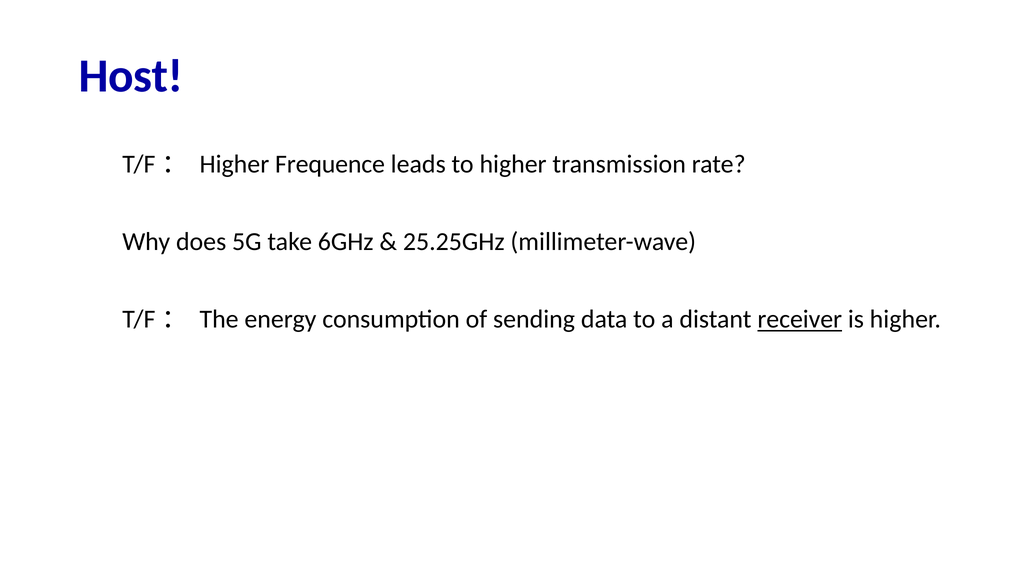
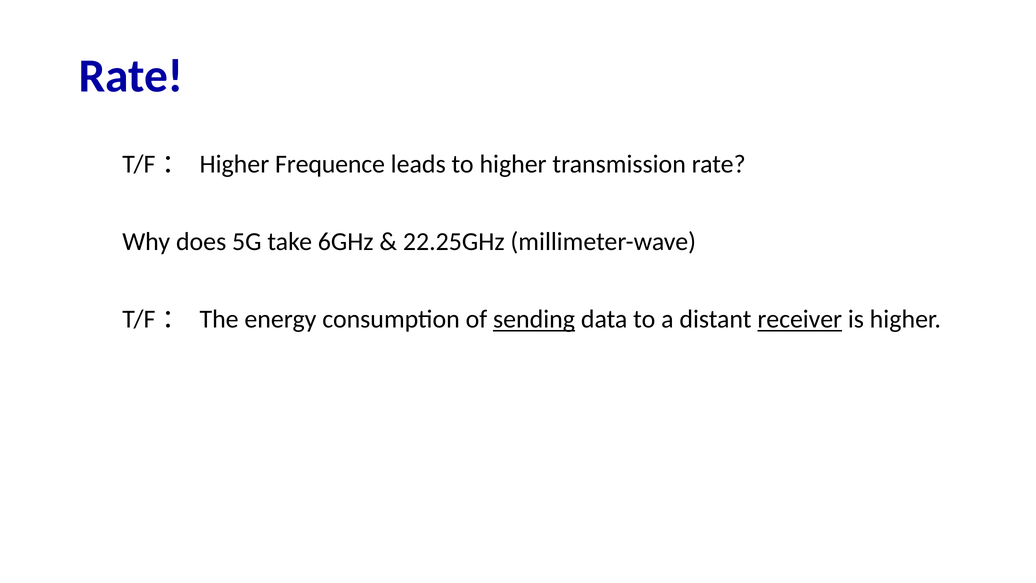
Host at (131, 76): Host -> Rate
25.25GHz: 25.25GHz -> 22.25GHz
sending underline: none -> present
